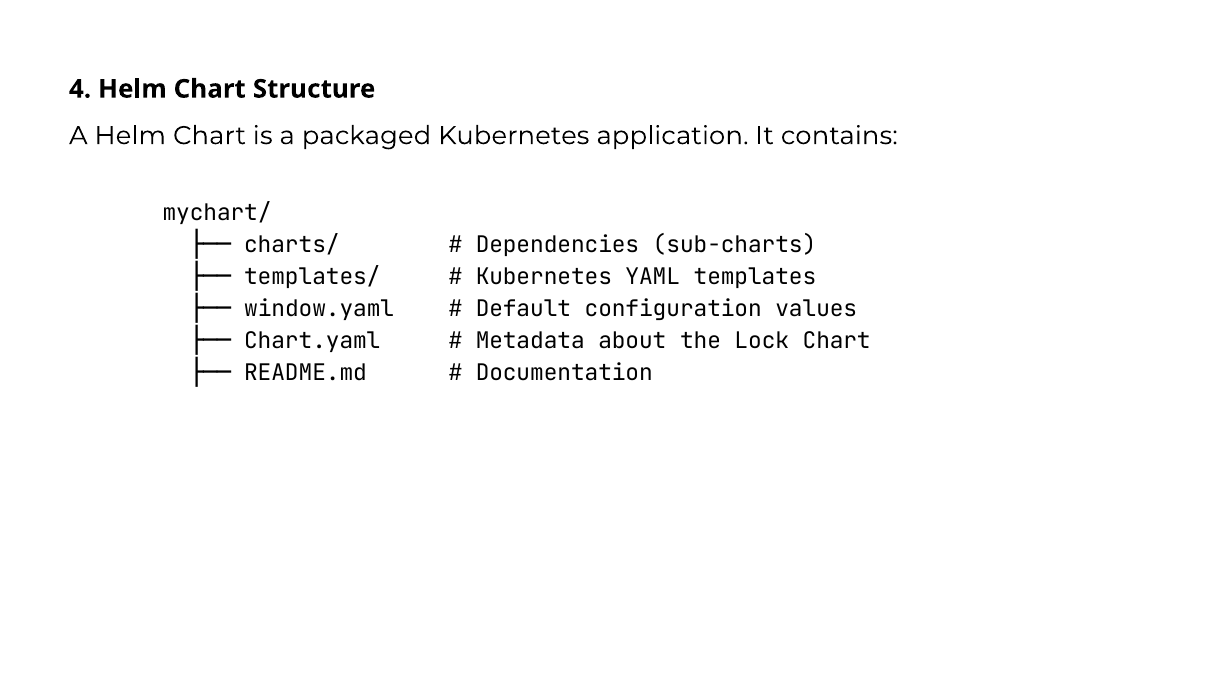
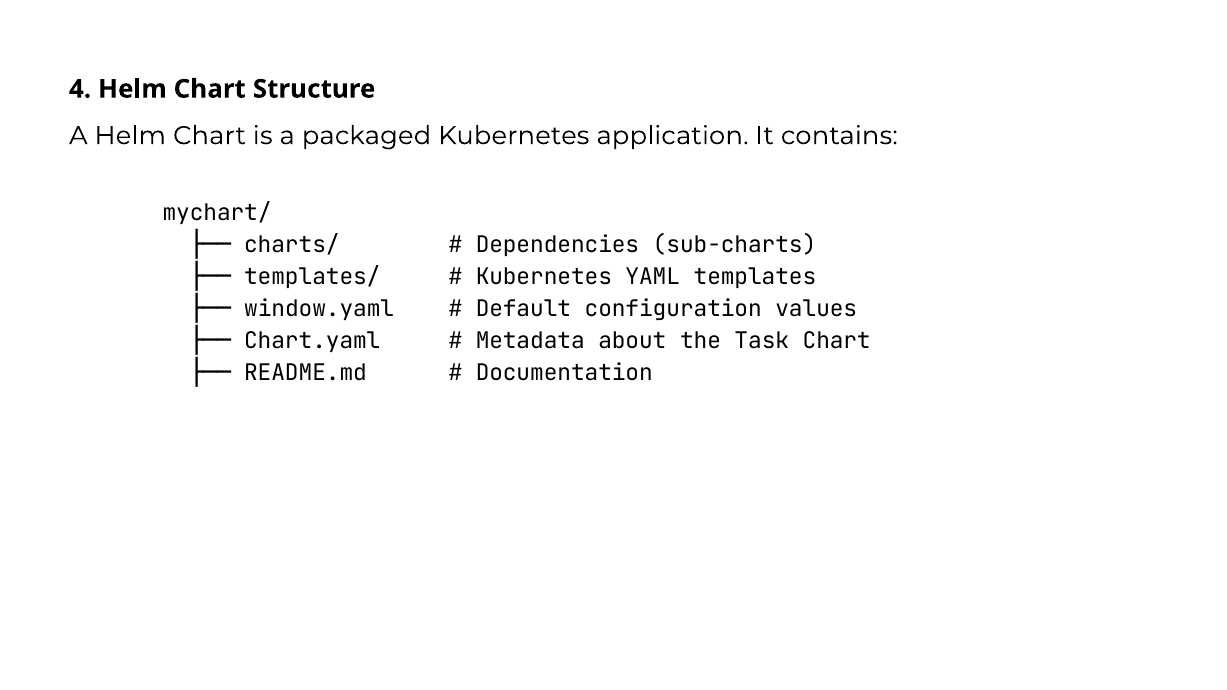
Lock: Lock -> Task
